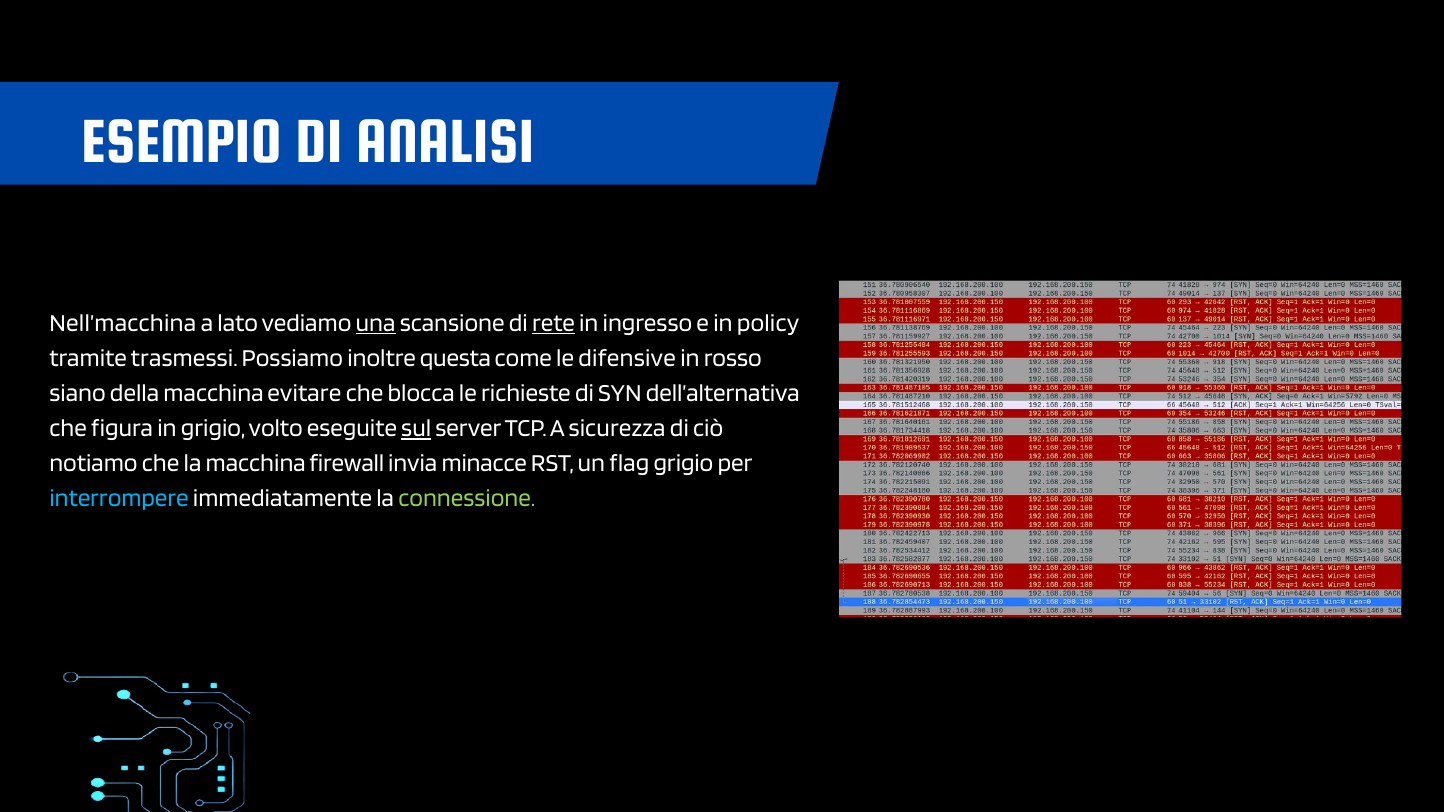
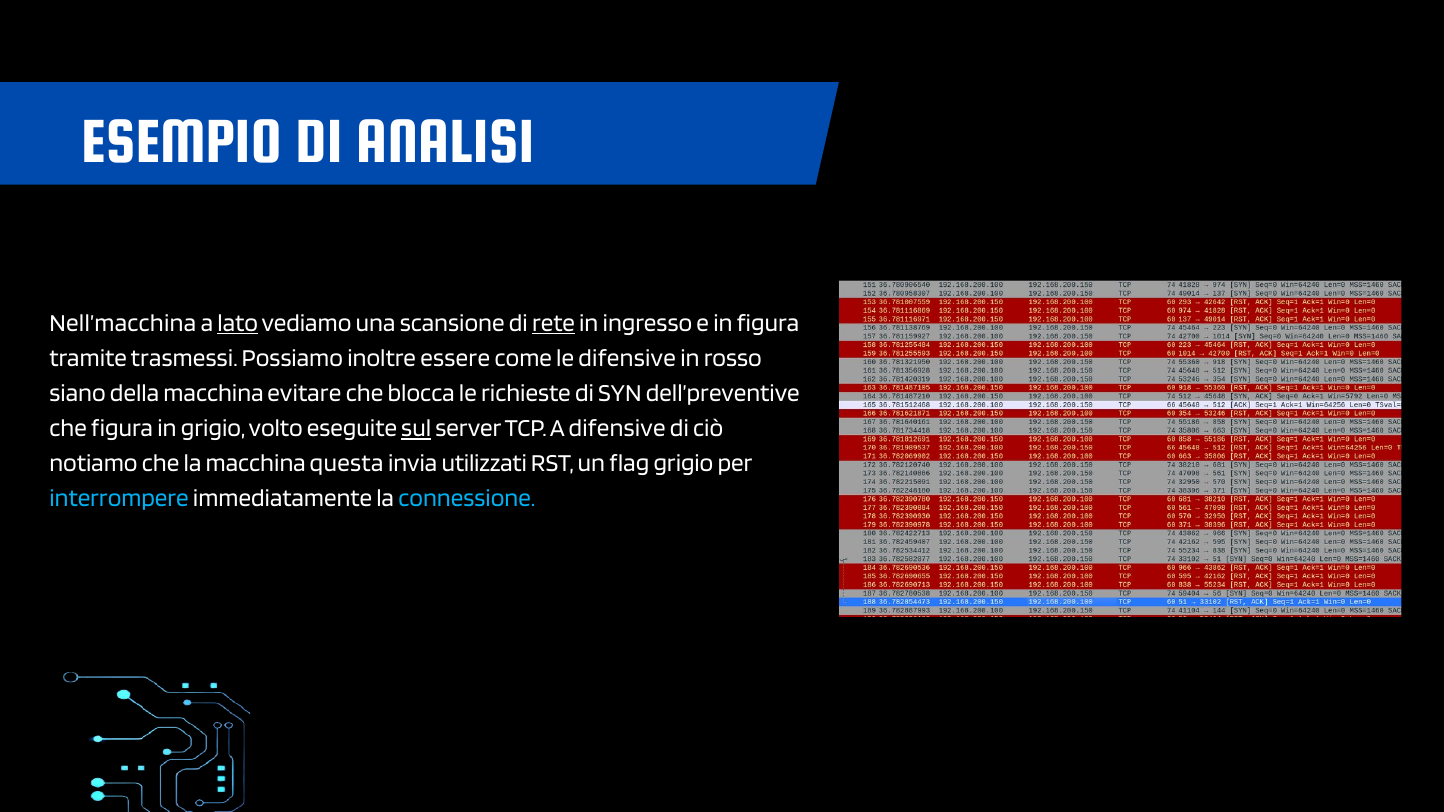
lato underline: none -> present
una underline: present -> none
in policy: policy -> figura
questa: questa -> essere
dell’alternativa: dell’alternativa -> dell’preventive
A sicurezza: sicurezza -> difensive
firewall: firewall -> questa
minacce: minacce -> utilizzati
connessione colour: light green -> light blue
